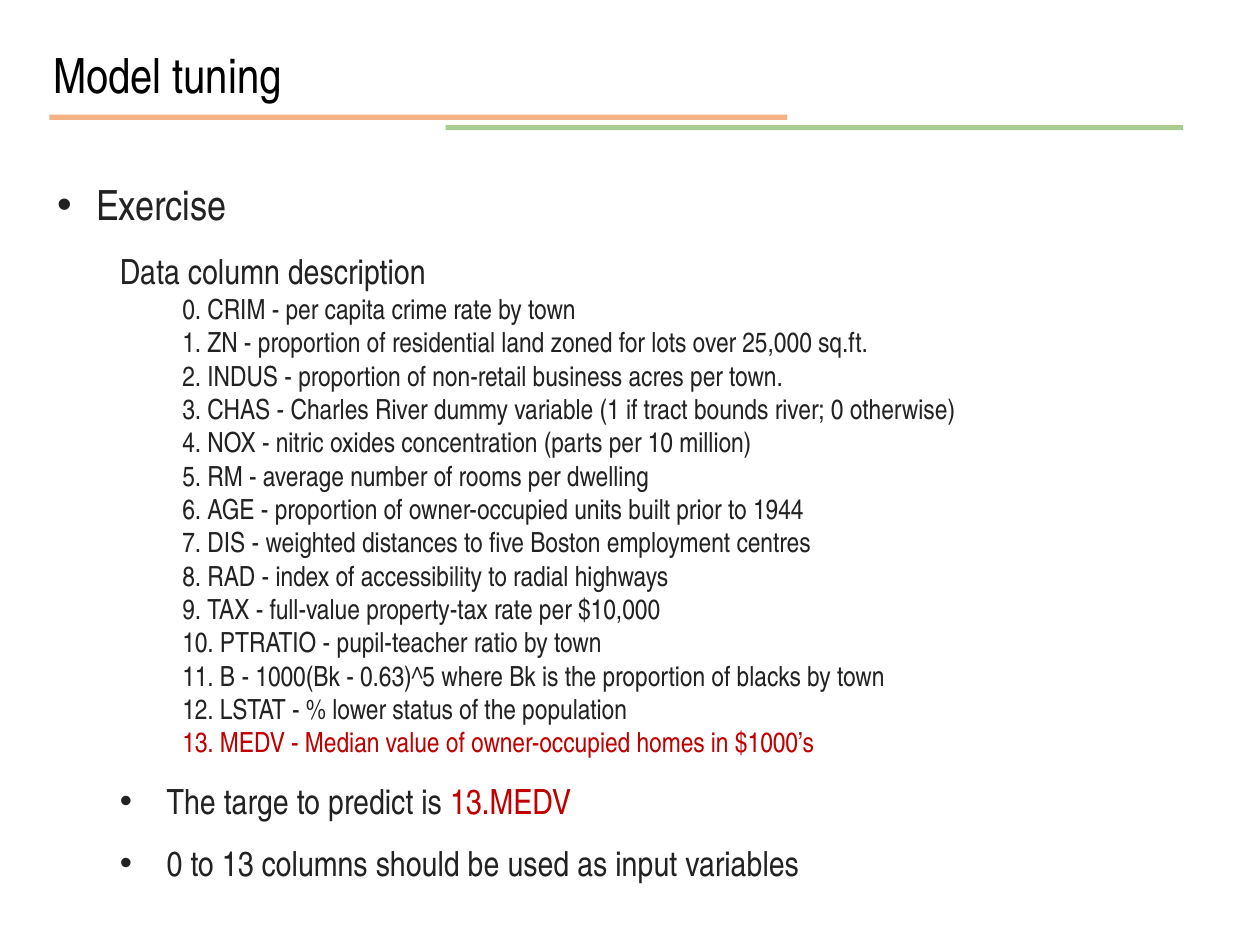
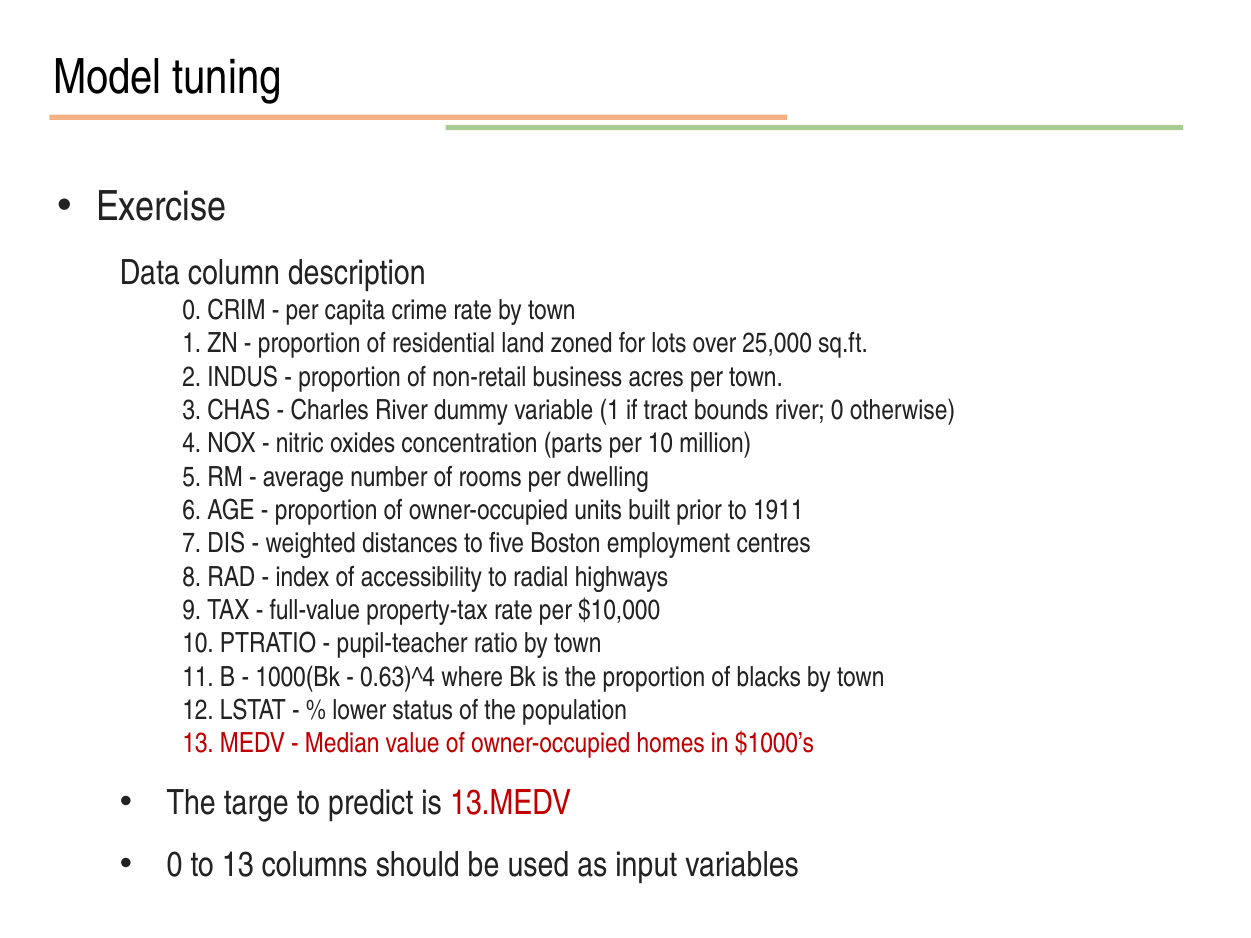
1944: 1944 -> 1911
0.63)^5: 0.63)^5 -> 0.63)^4
